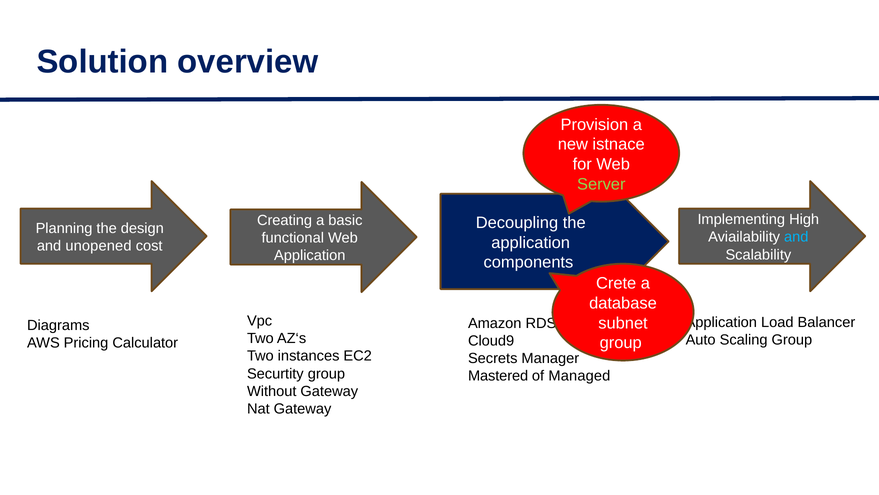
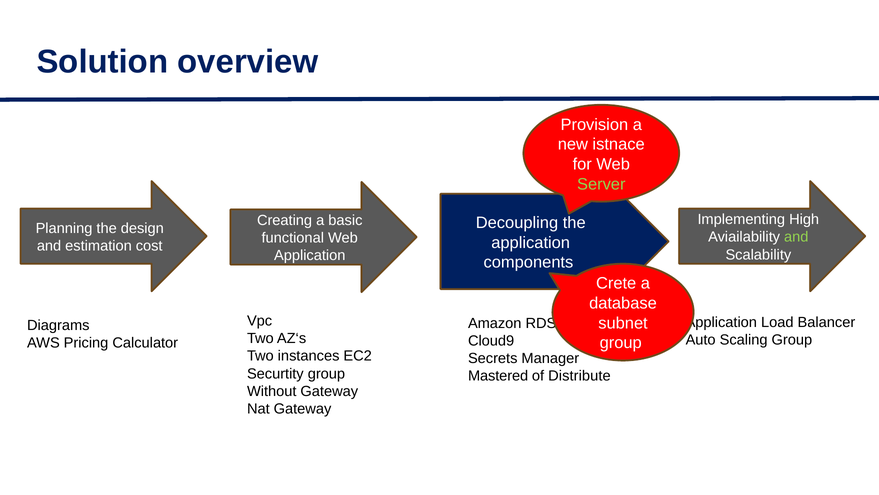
and at (796, 237) colour: light blue -> light green
unopened: unopened -> estimation
Managed: Managed -> Distribute
